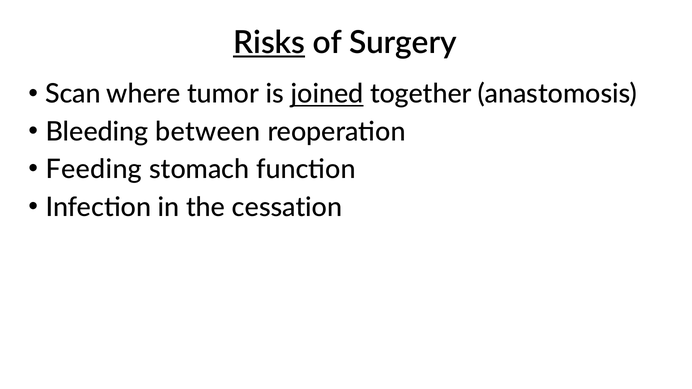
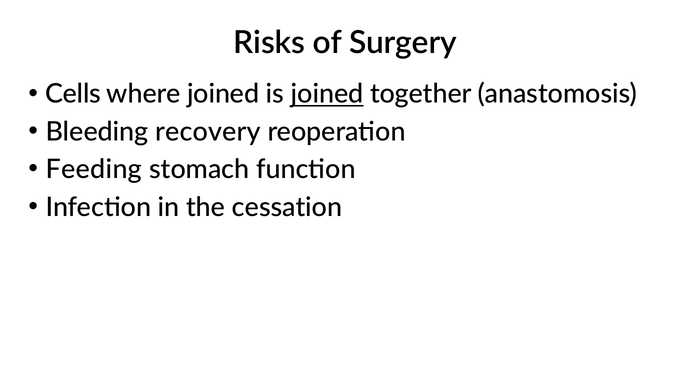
Risks underline: present -> none
Scan: Scan -> Cells
where tumor: tumor -> joined
between: between -> recovery
